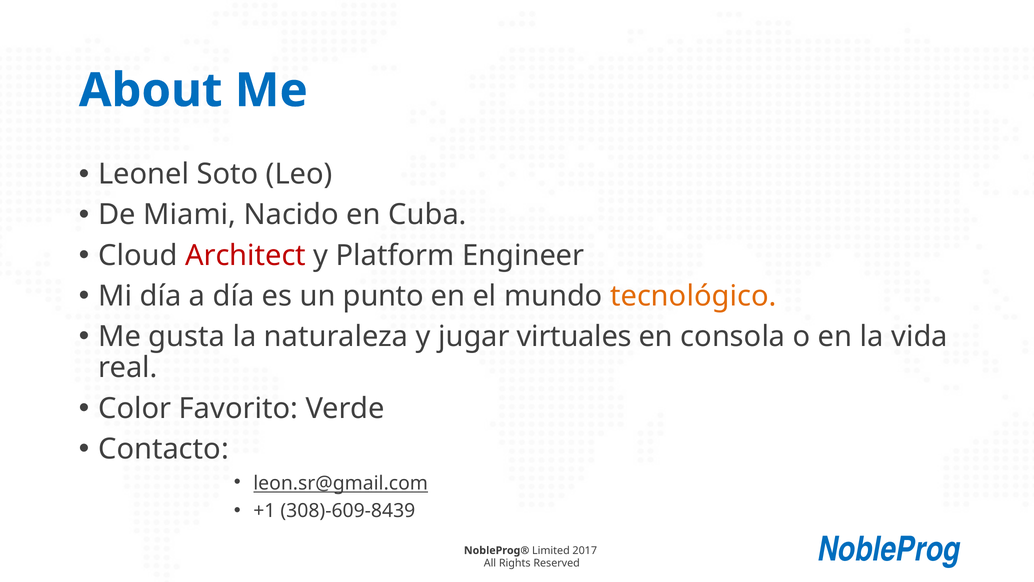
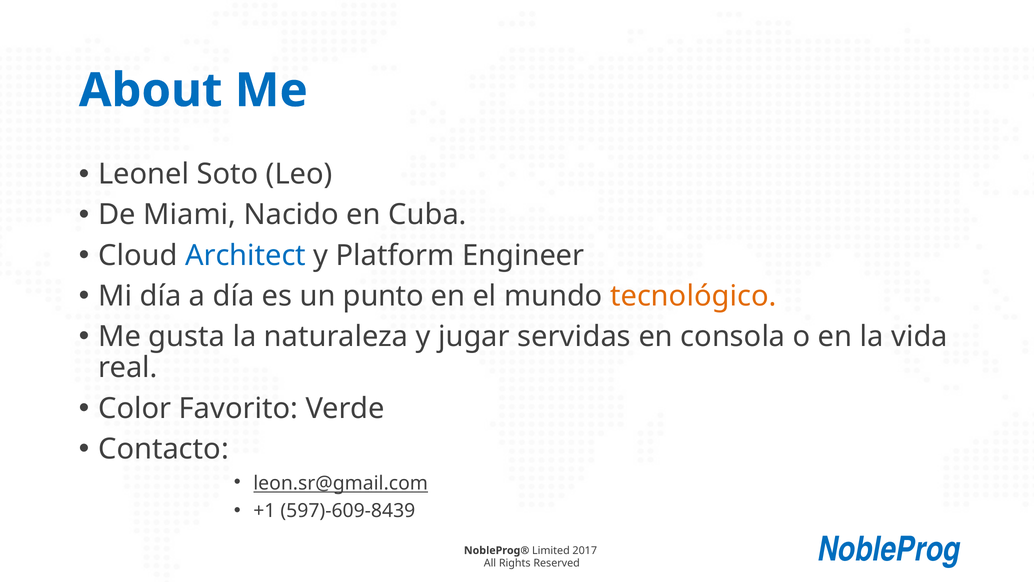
Architect colour: red -> blue
virtuales: virtuales -> servidas
308)-609-8439: 308)-609-8439 -> 597)-609-8439
